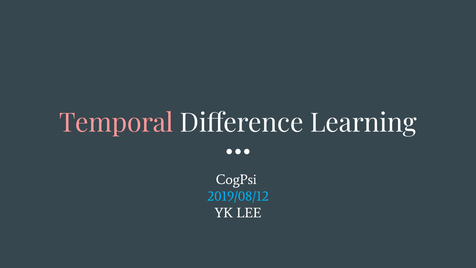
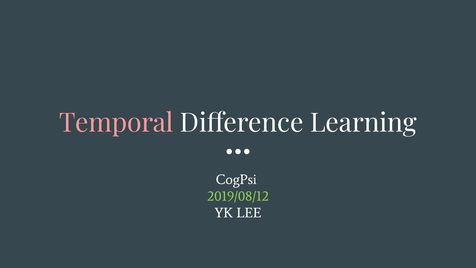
2019/08/12 colour: light blue -> light green
